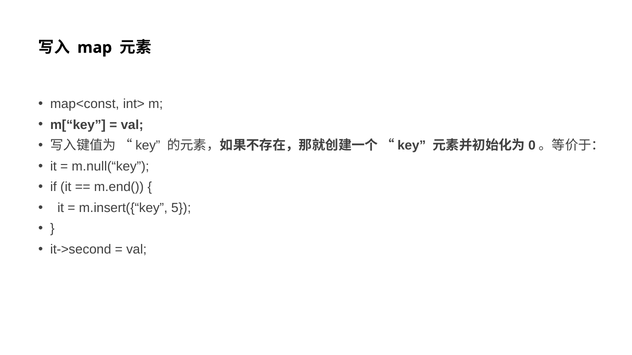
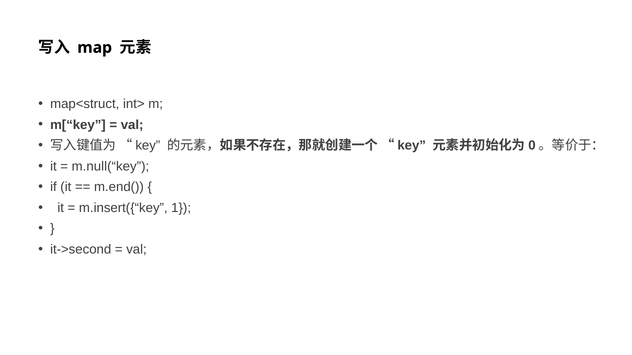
map<const: map<const -> map<struct
5: 5 -> 1
